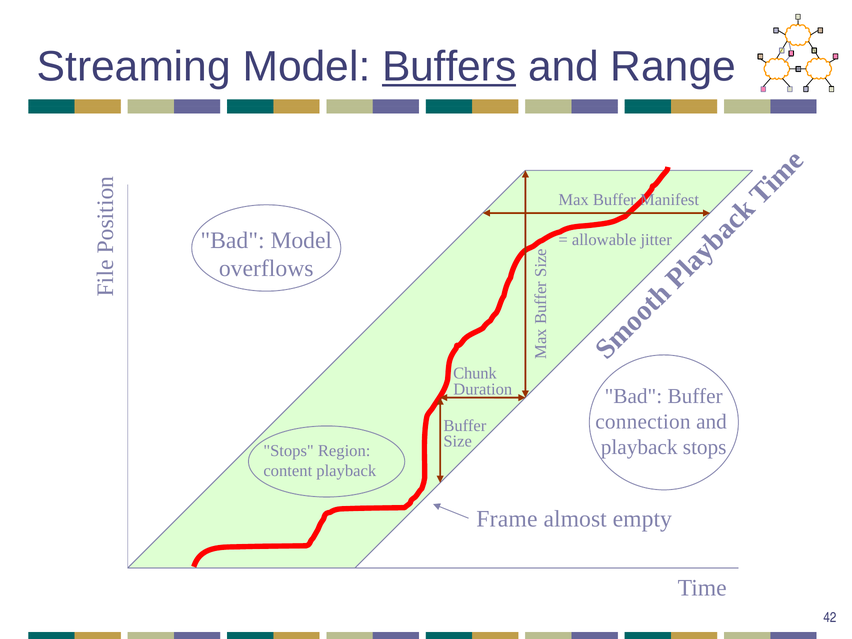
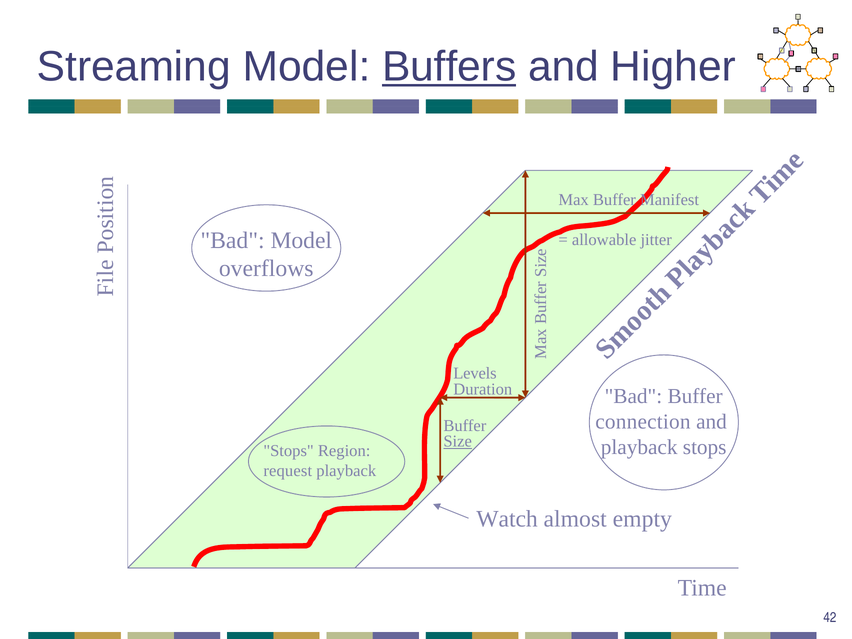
Range: Range -> Higher
Chunk: Chunk -> Levels
Size underline: none -> present
content: content -> request
Frame: Frame -> Watch
